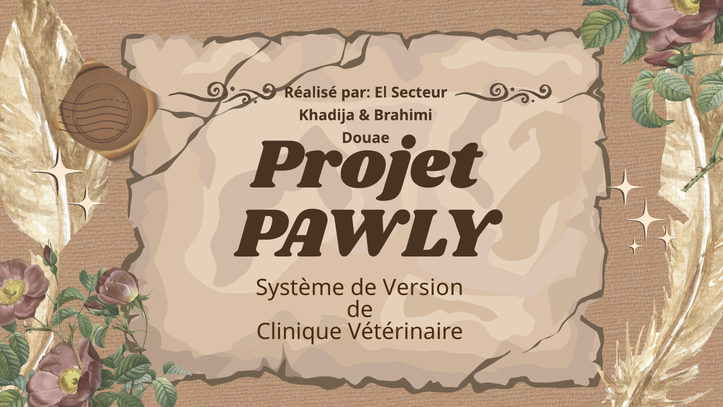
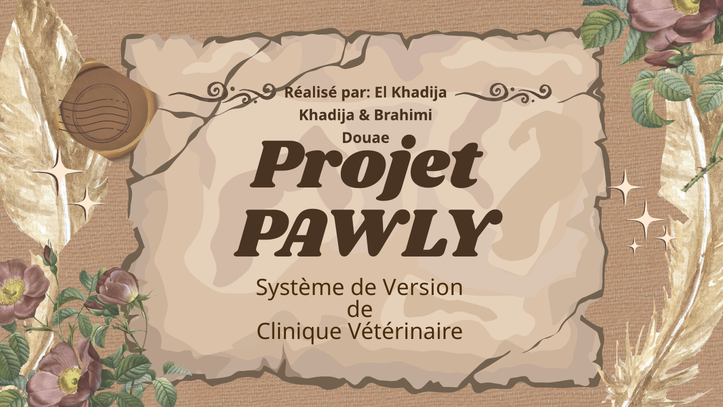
El Secteur: Secteur -> Khadija
